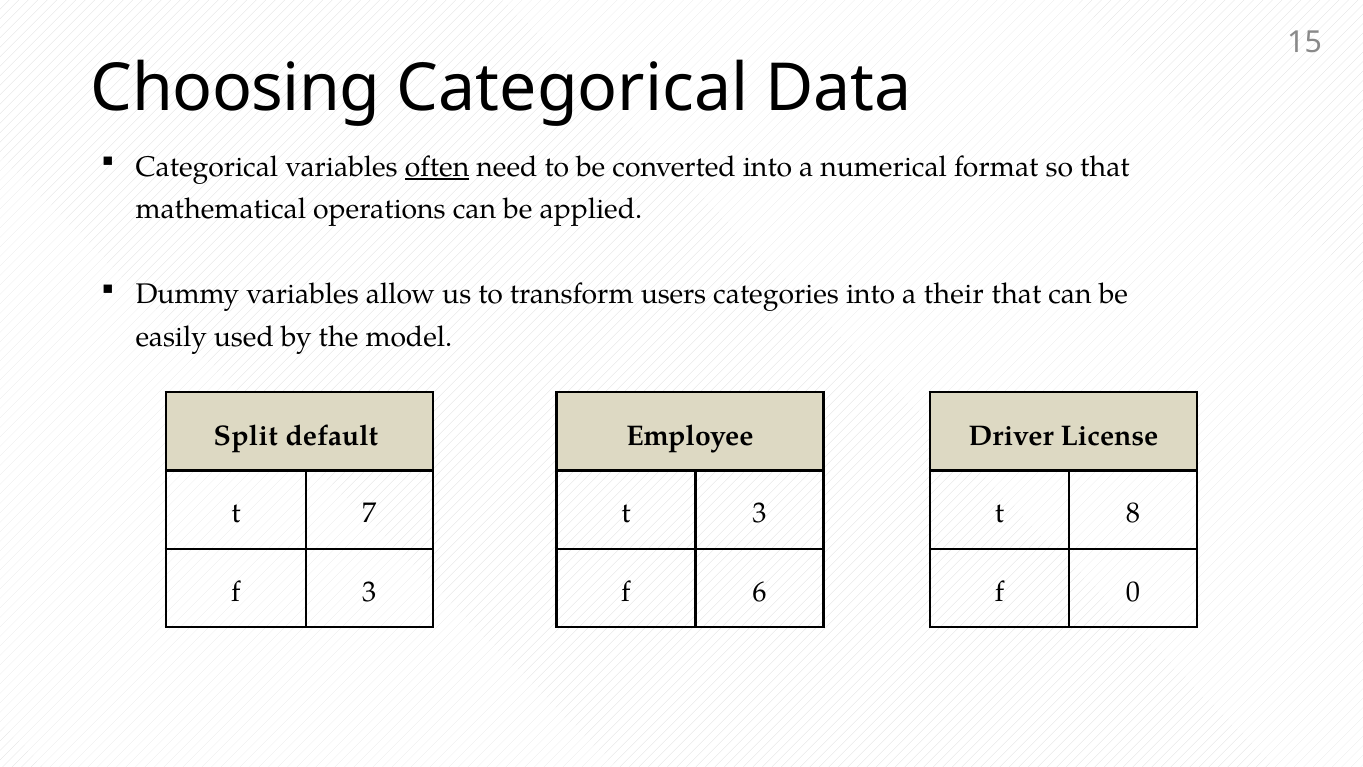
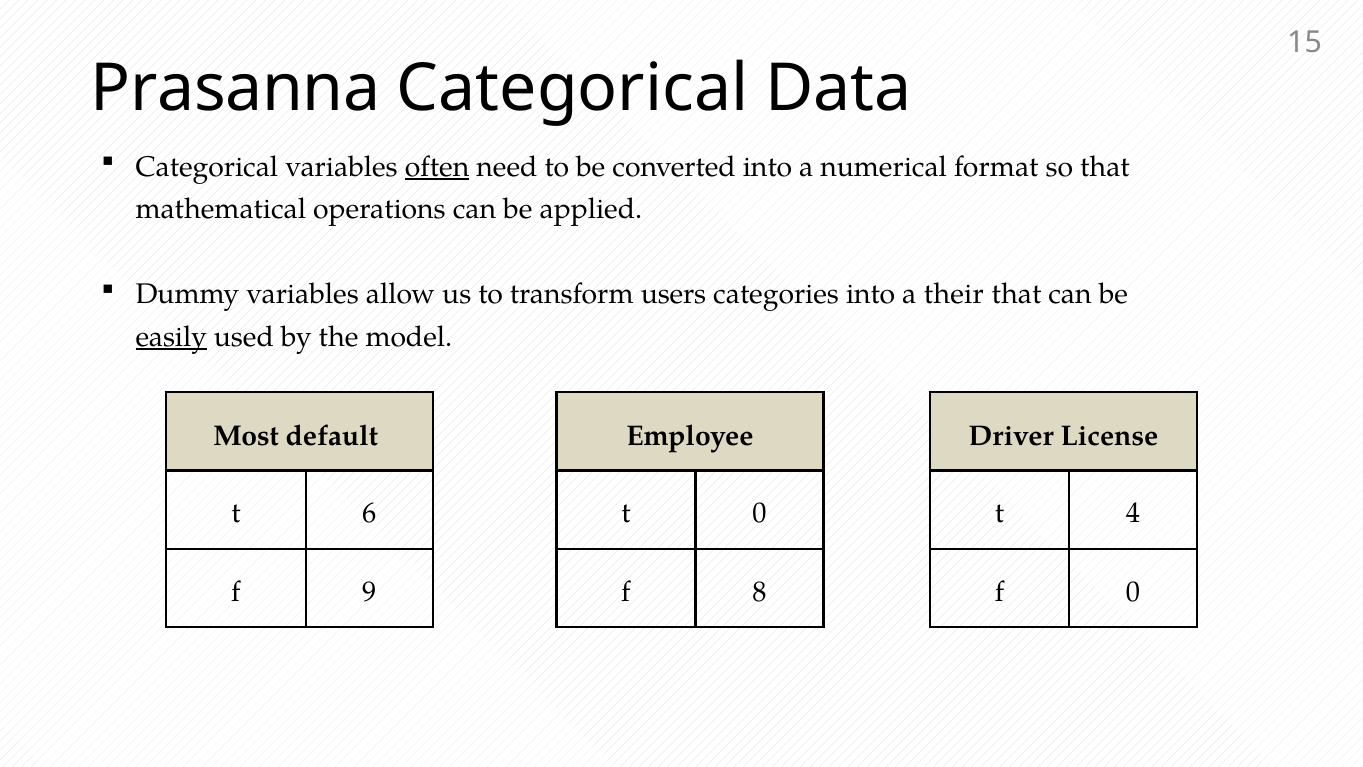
Choosing: Choosing -> Prasanna
easily underline: none -> present
Split: Split -> Most
7: 7 -> 6
t 3: 3 -> 0
8: 8 -> 4
f 3: 3 -> 9
6: 6 -> 8
